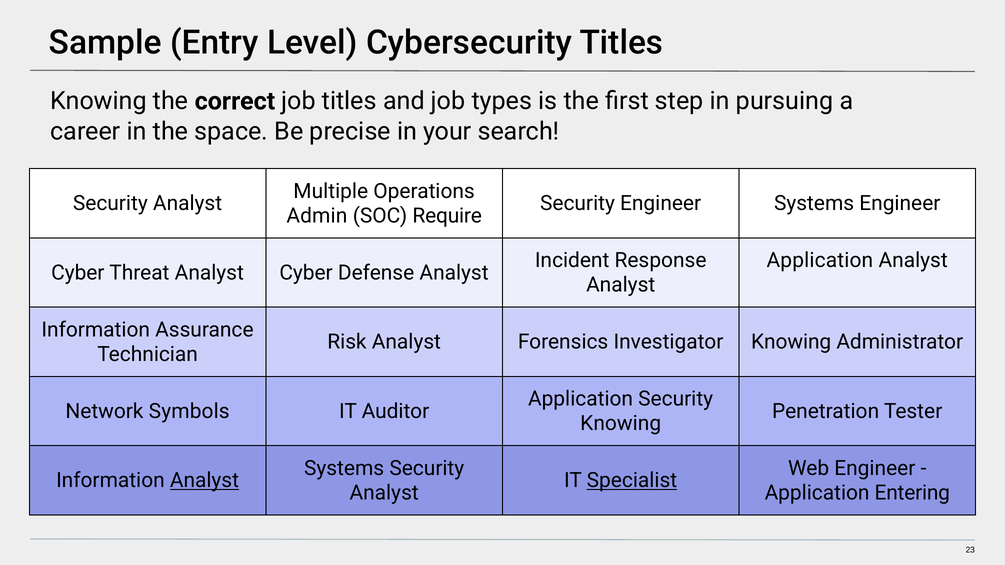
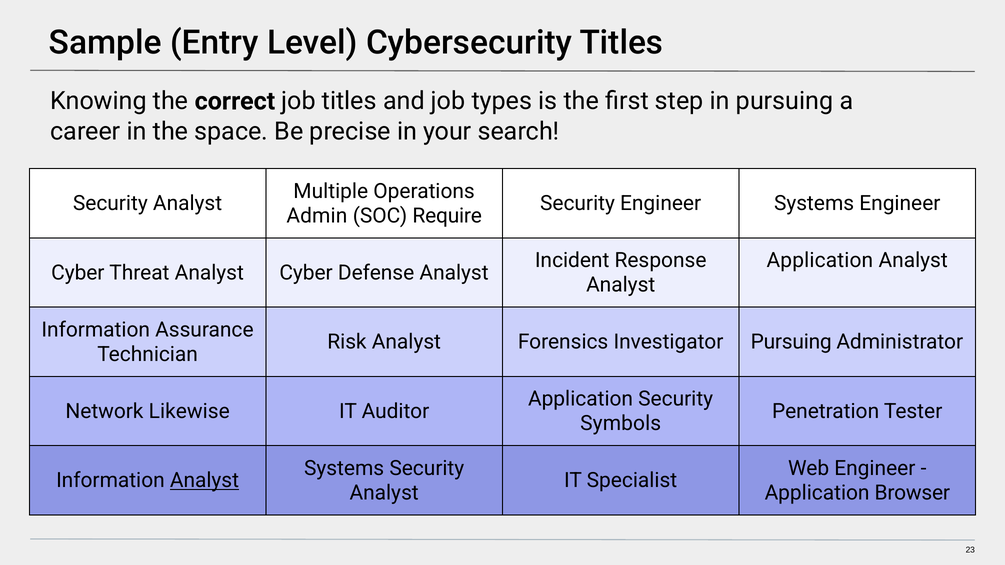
Investigator Knowing: Knowing -> Pursuing
Symbols: Symbols -> Likewise
Knowing at (621, 424): Knowing -> Symbols
Specialist underline: present -> none
Entering: Entering -> Browser
